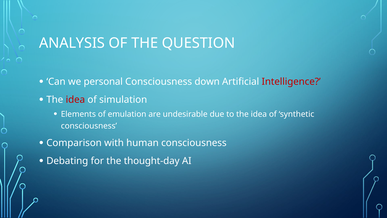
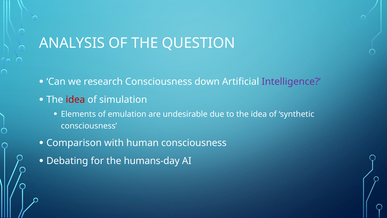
personal: personal -> research
Intelligence colour: red -> purple
thought-day: thought-day -> humans-day
